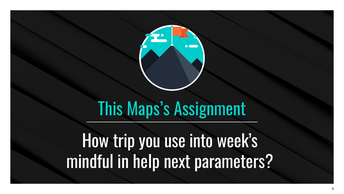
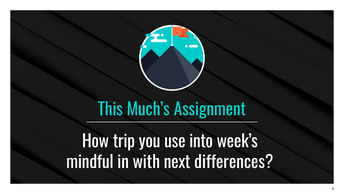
Maps’s: Maps’s -> Much’s
help: help -> with
parameters: parameters -> differences
